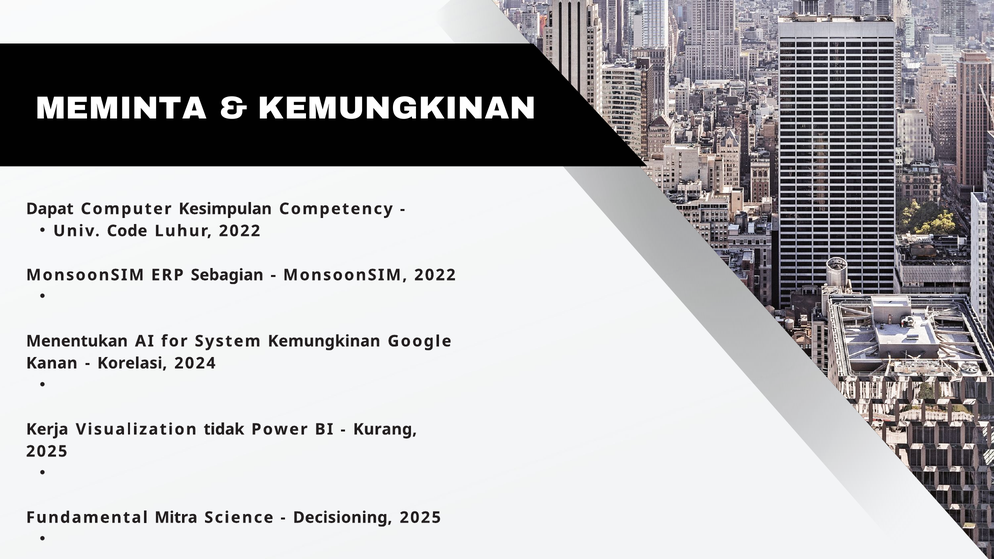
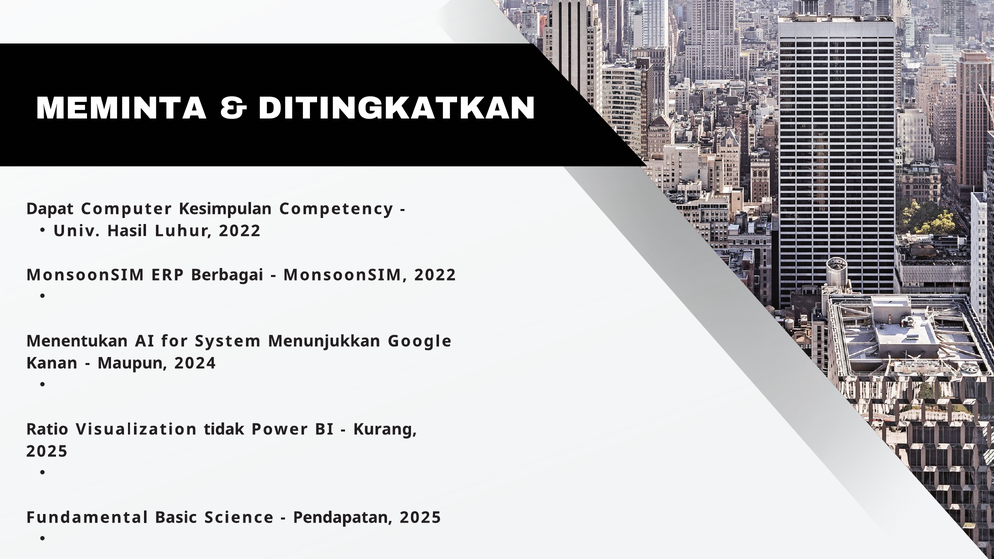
KEMUNGKINAN at (397, 108): KEMUNGKINAN -> DITINGKATKAN
Code: Code -> Hasil
Sebagian: Sebagian -> Berbagai
System Kemungkinan: Kemungkinan -> Menunjukkan
Korelasi: Korelasi -> Maupun
Kerja: Kerja -> Ratio
Mitra: Mitra -> Basic
Decisioning: Decisioning -> Pendapatan
